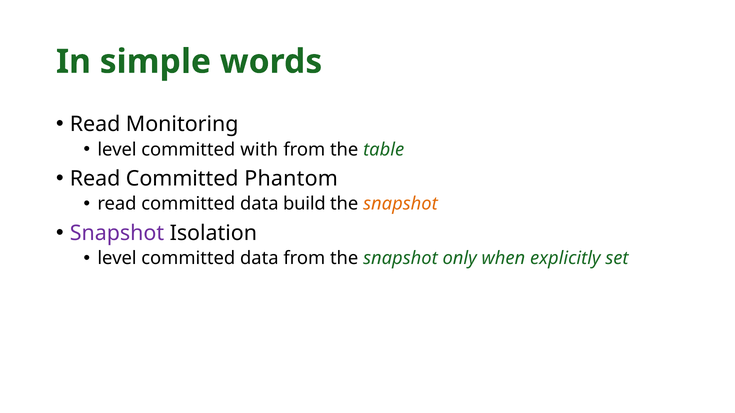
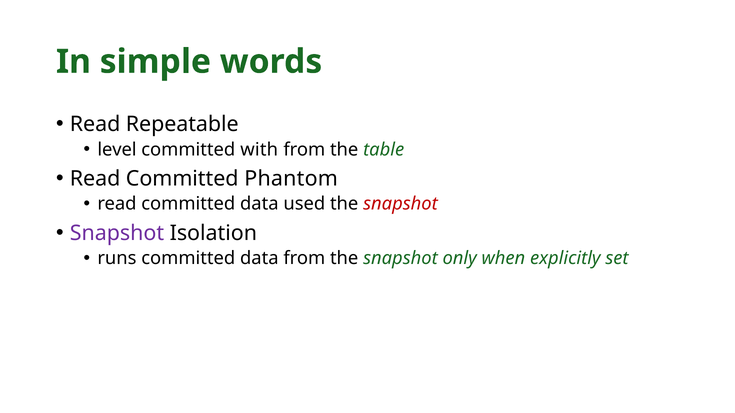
Monitoring: Monitoring -> Repeatable
build: build -> used
snapshot at (400, 204) colour: orange -> red
level at (117, 259): level -> runs
